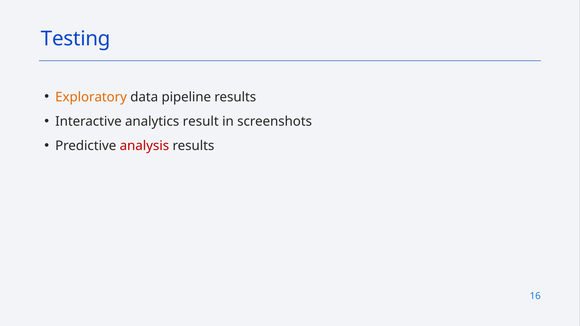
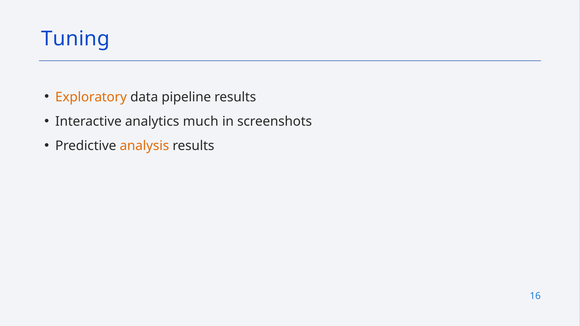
Testing: Testing -> Tuning
result: result -> much
analysis colour: red -> orange
